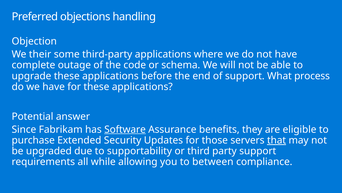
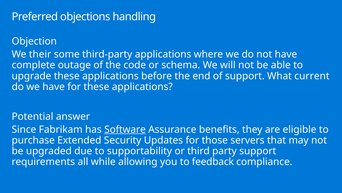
process: process -> current
that underline: present -> none
between: between -> feedback
